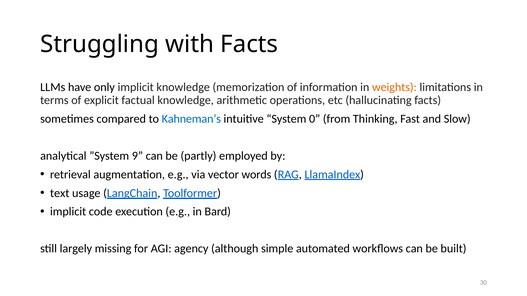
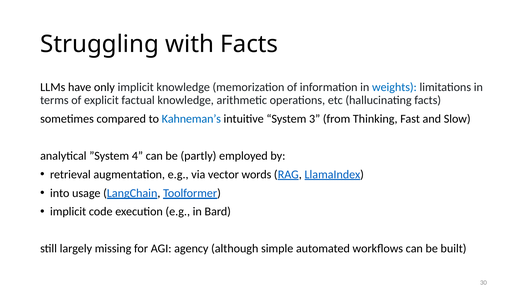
weights colour: orange -> blue
0: 0 -> 3
9: 9 -> 4
text: text -> into
